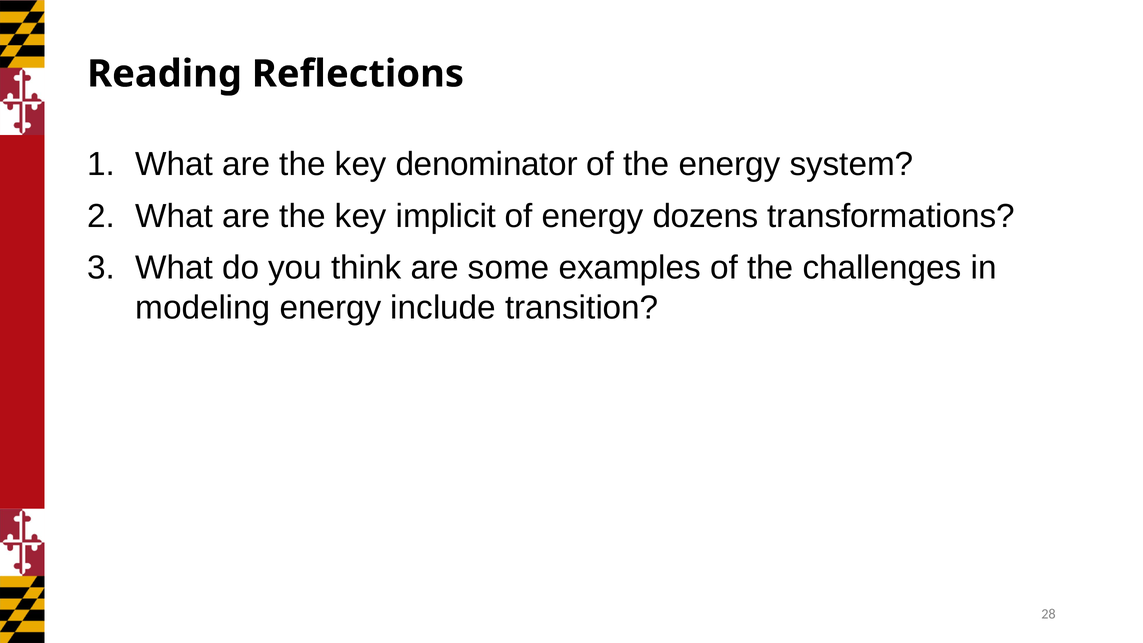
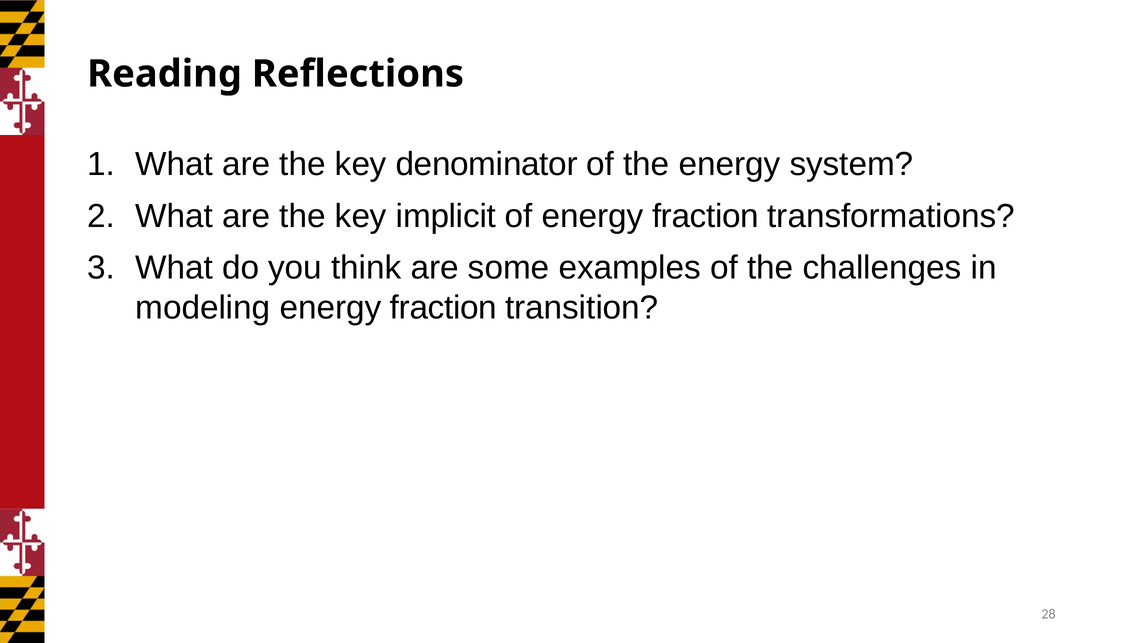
of energy dozens: dozens -> fraction
modeling energy include: include -> fraction
